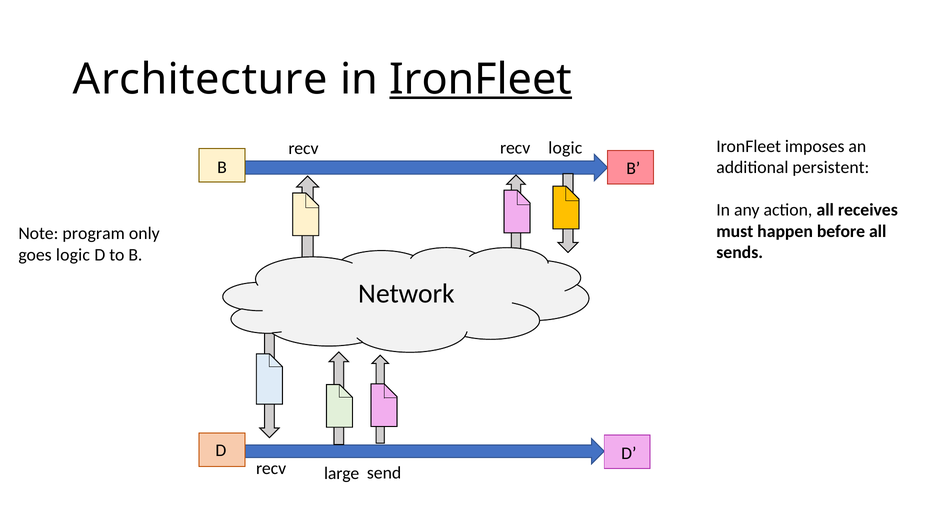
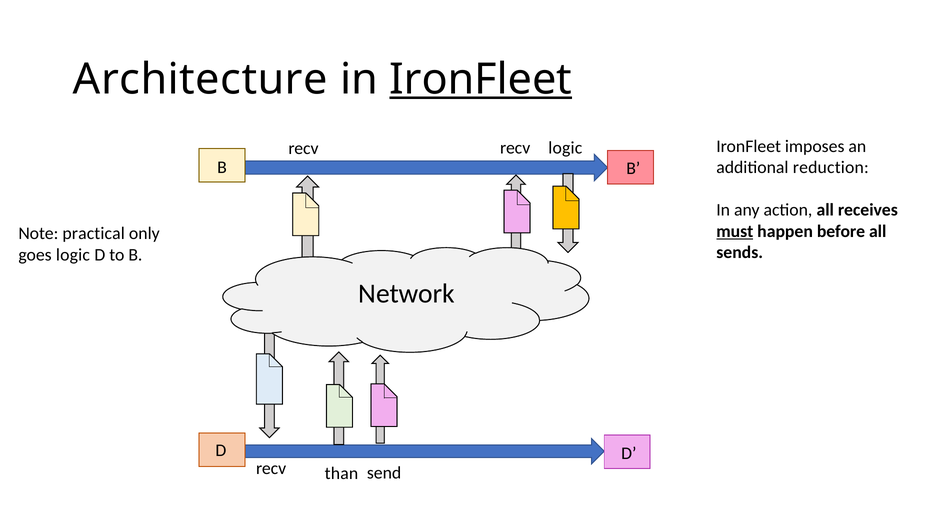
persistent: persistent -> reduction
must underline: none -> present
program: program -> practical
large: large -> than
